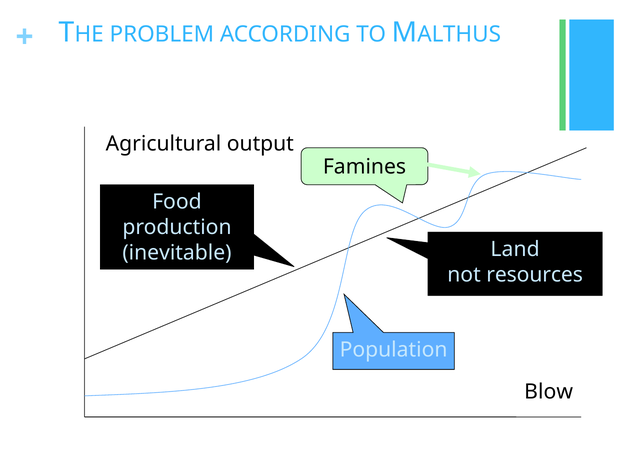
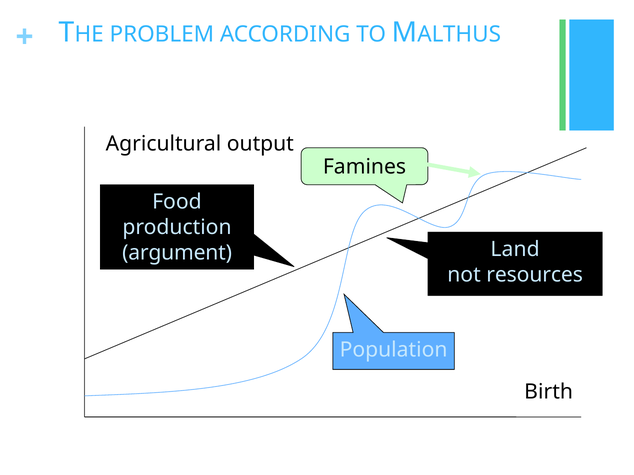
inevitable: inevitable -> argument
Blow: Blow -> Birth
